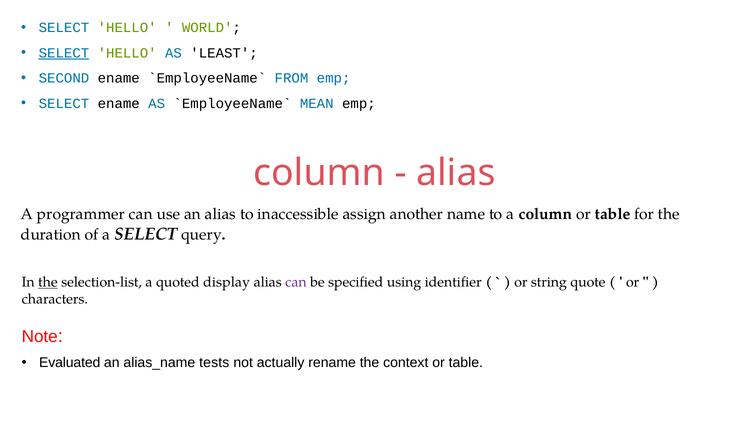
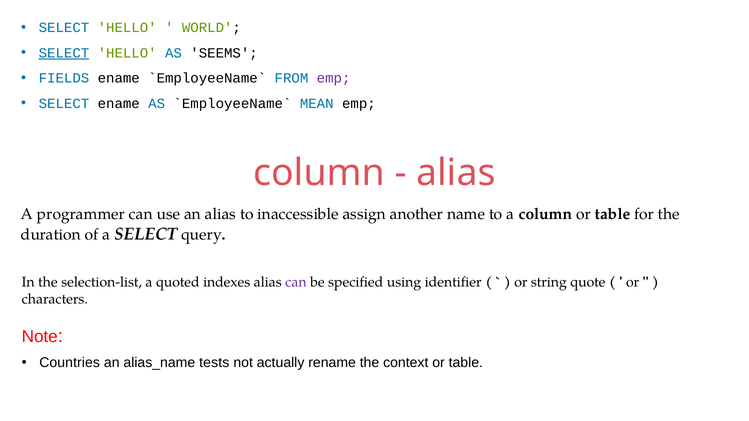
LEAST: LEAST -> SEEMS
SECOND: SECOND -> FIELDS
emp at (334, 78) colour: blue -> purple
the at (48, 282) underline: present -> none
display: display -> indexes
Evaluated: Evaluated -> Countries
